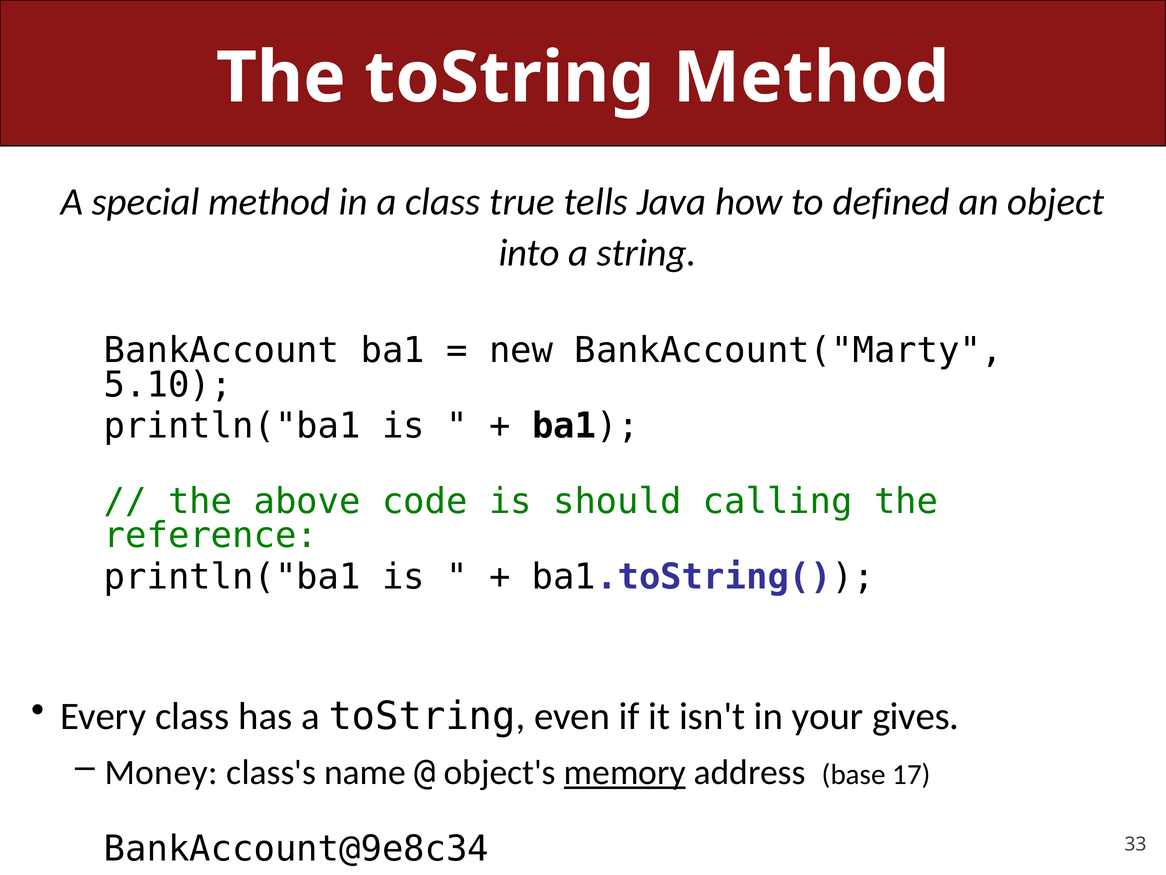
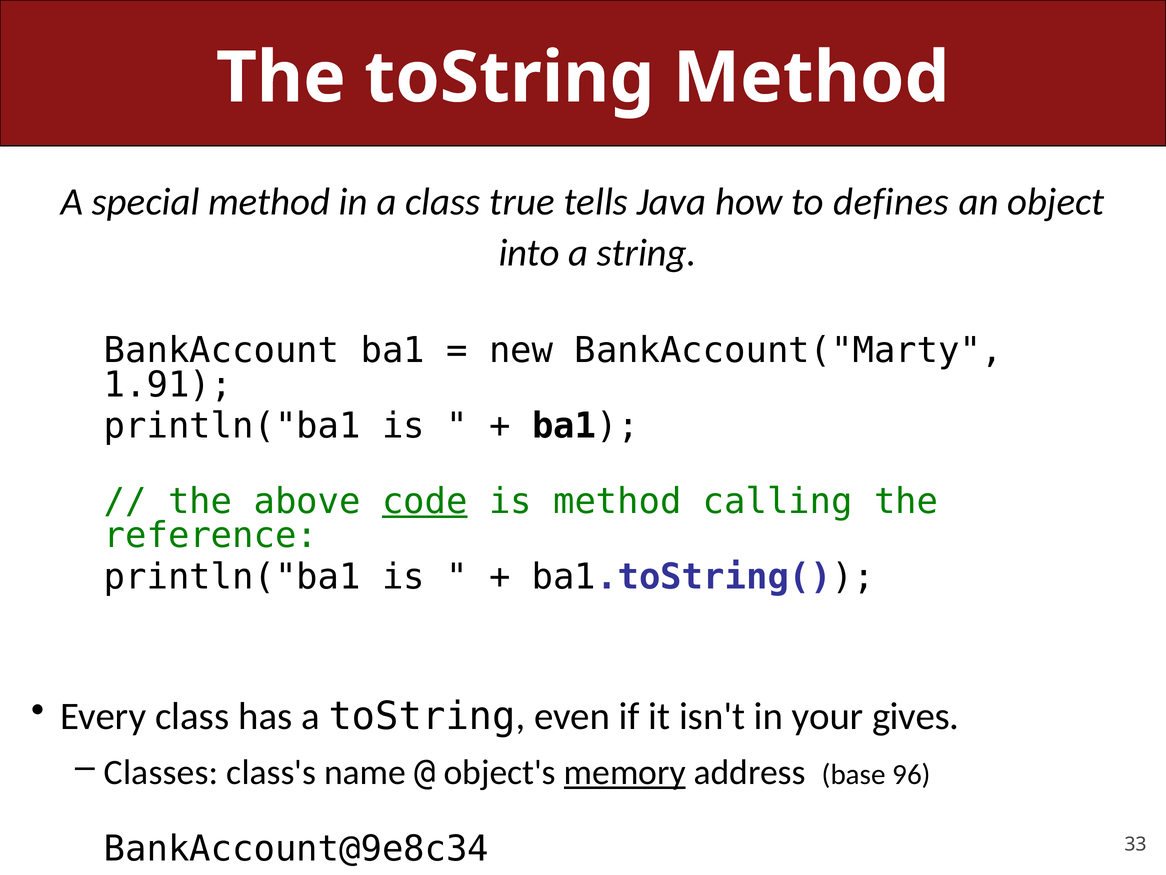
defined: defined -> defines
5.10: 5.10 -> 1.91
code underline: none -> present
is should: should -> method
Money: Money -> Classes
17: 17 -> 96
